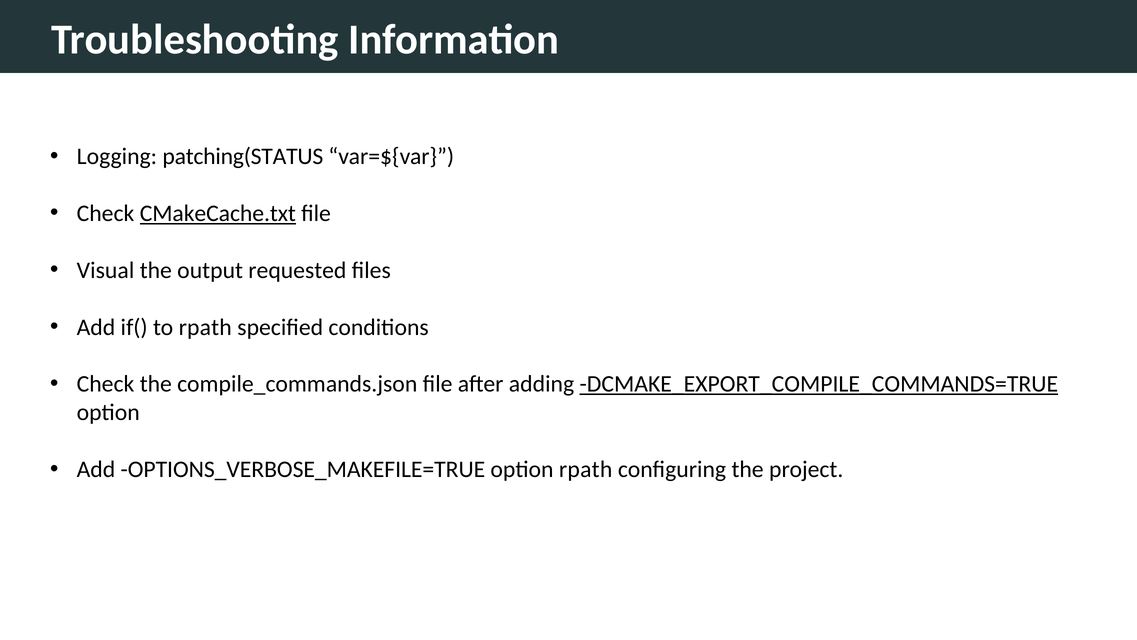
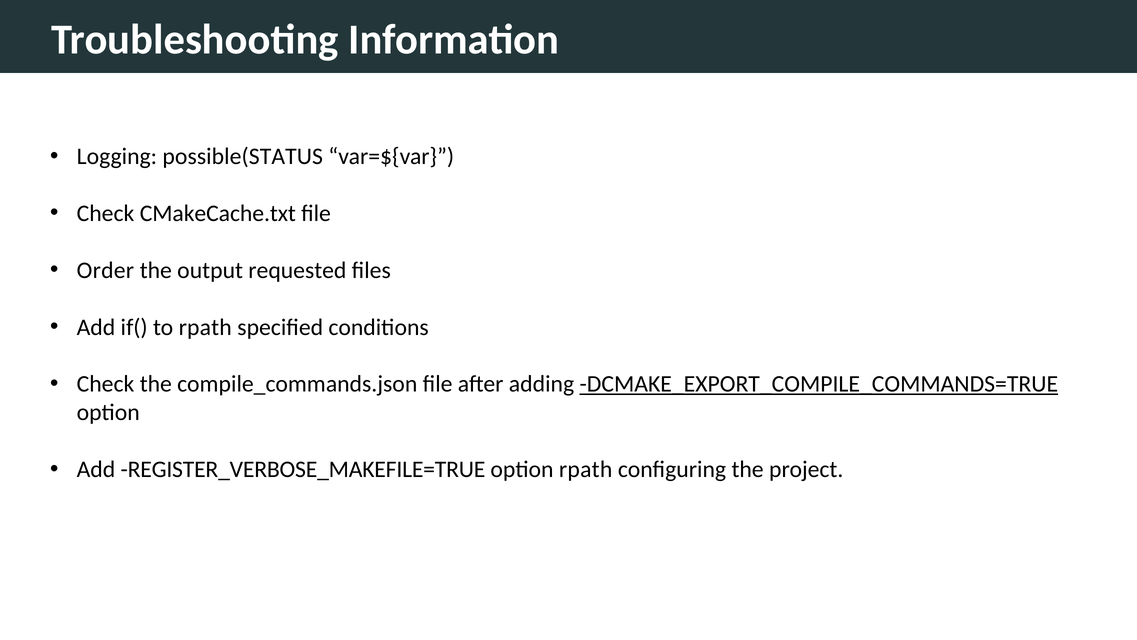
patching(STATUS: patching(STATUS -> possible(STATUS
CMakeCache.txt underline: present -> none
Visual: Visual -> Order
OPTIONS_VERBOSE_MAKEFILE=TRUE: OPTIONS_VERBOSE_MAKEFILE=TRUE -> REGISTER_VERBOSE_MAKEFILE=TRUE
